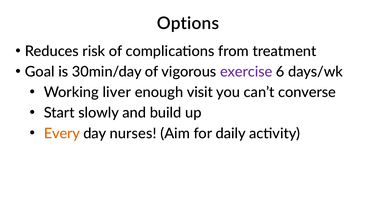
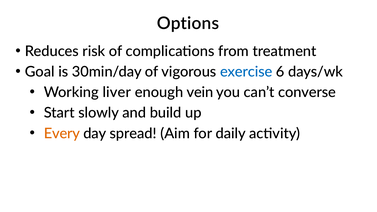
exercise colour: purple -> blue
visit: visit -> vein
nurses: nurses -> spread
